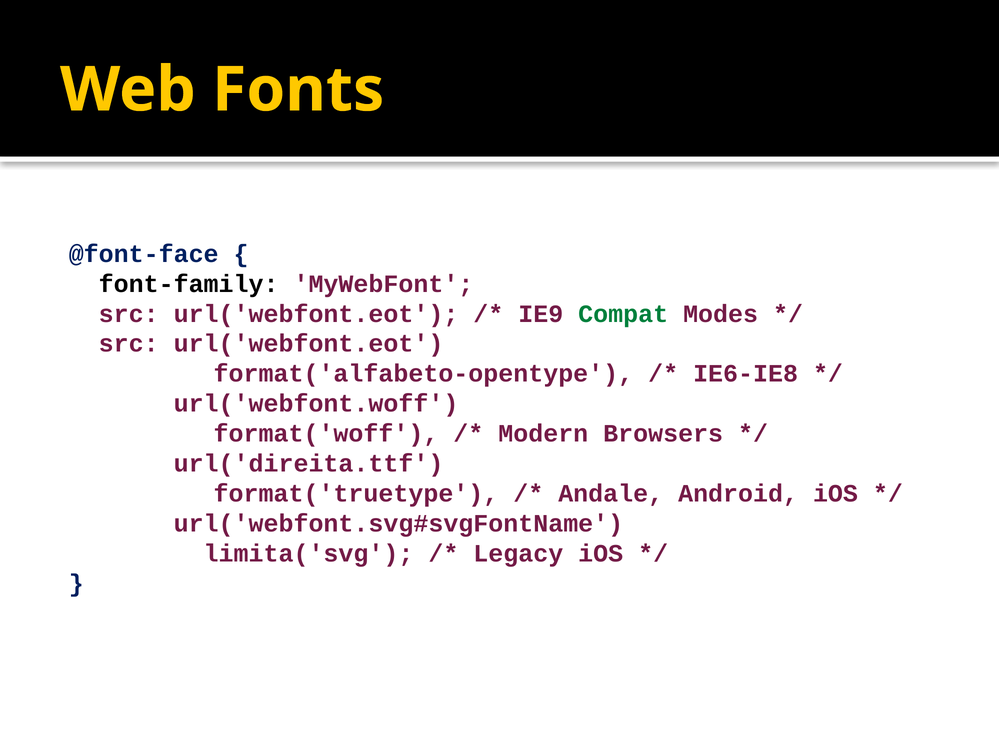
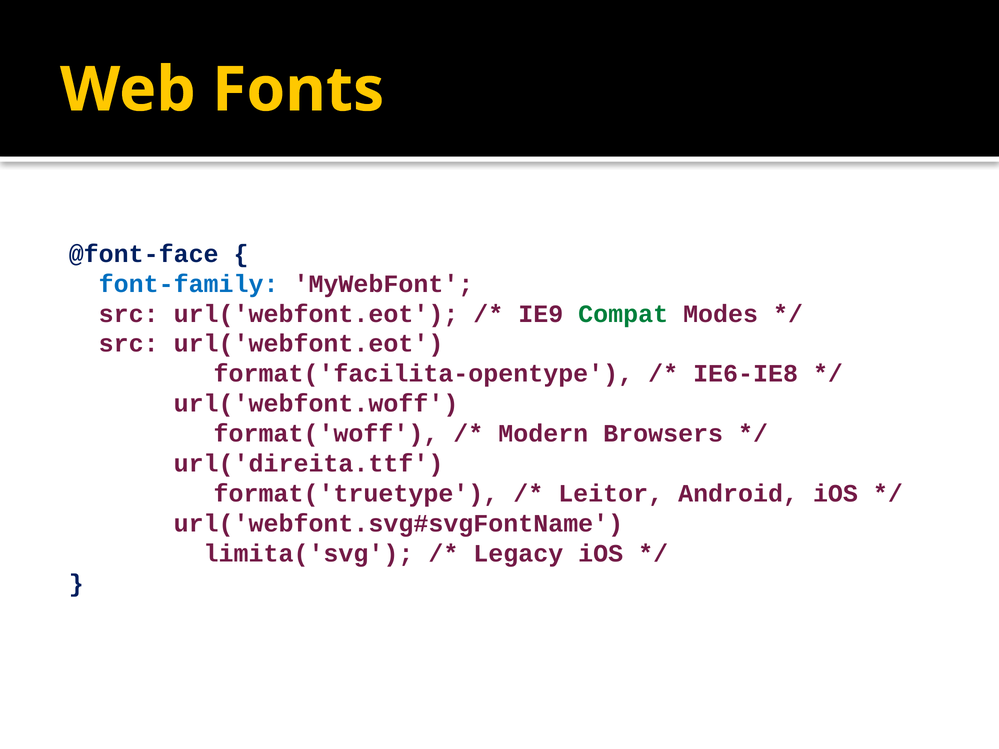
font-family colour: black -> blue
format('alfabeto-opentype: format('alfabeto-opentype -> format('facilita-opentype
Andale: Andale -> Leitor
